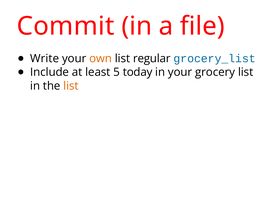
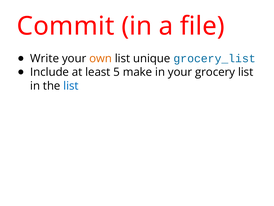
regular: regular -> unique
today: today -> make
list at (71, 86) colour: orange -> blue
